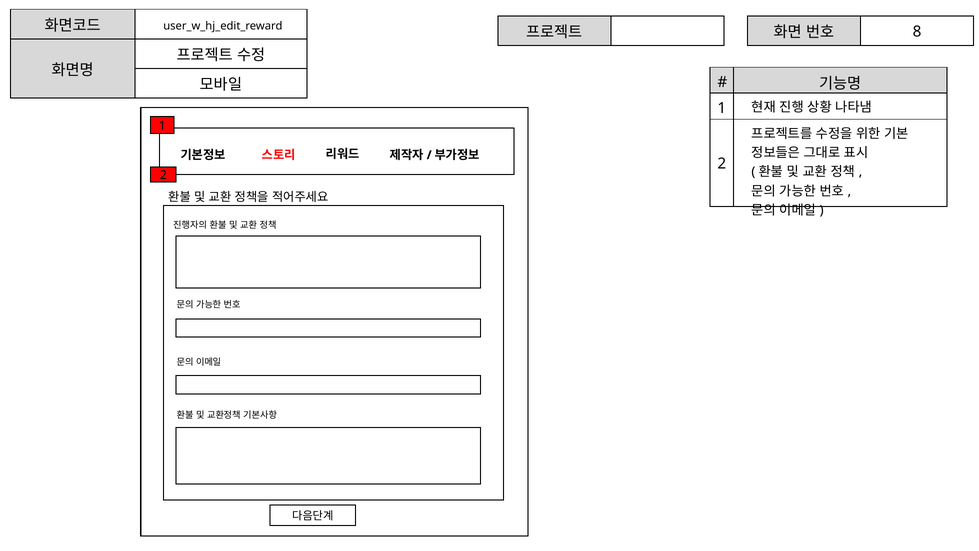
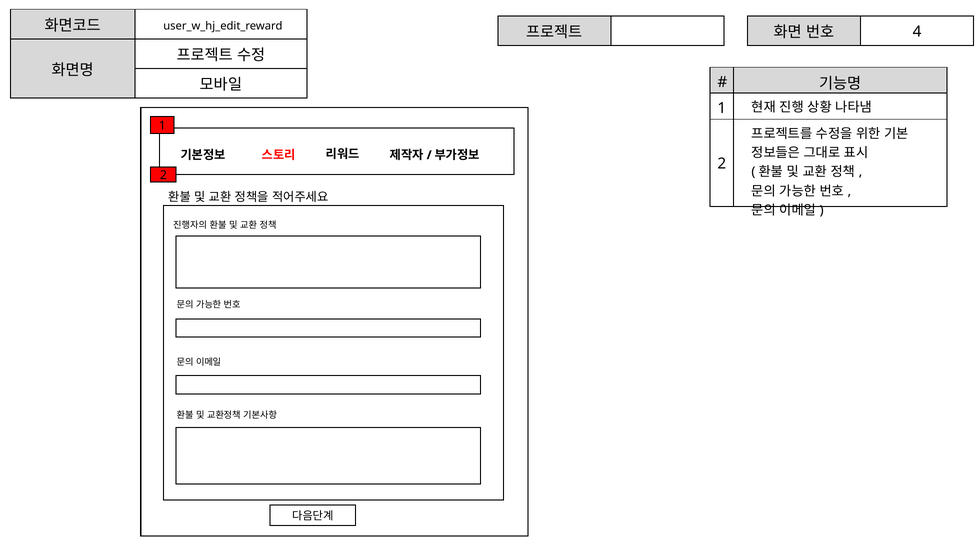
8: 8 -> 4
